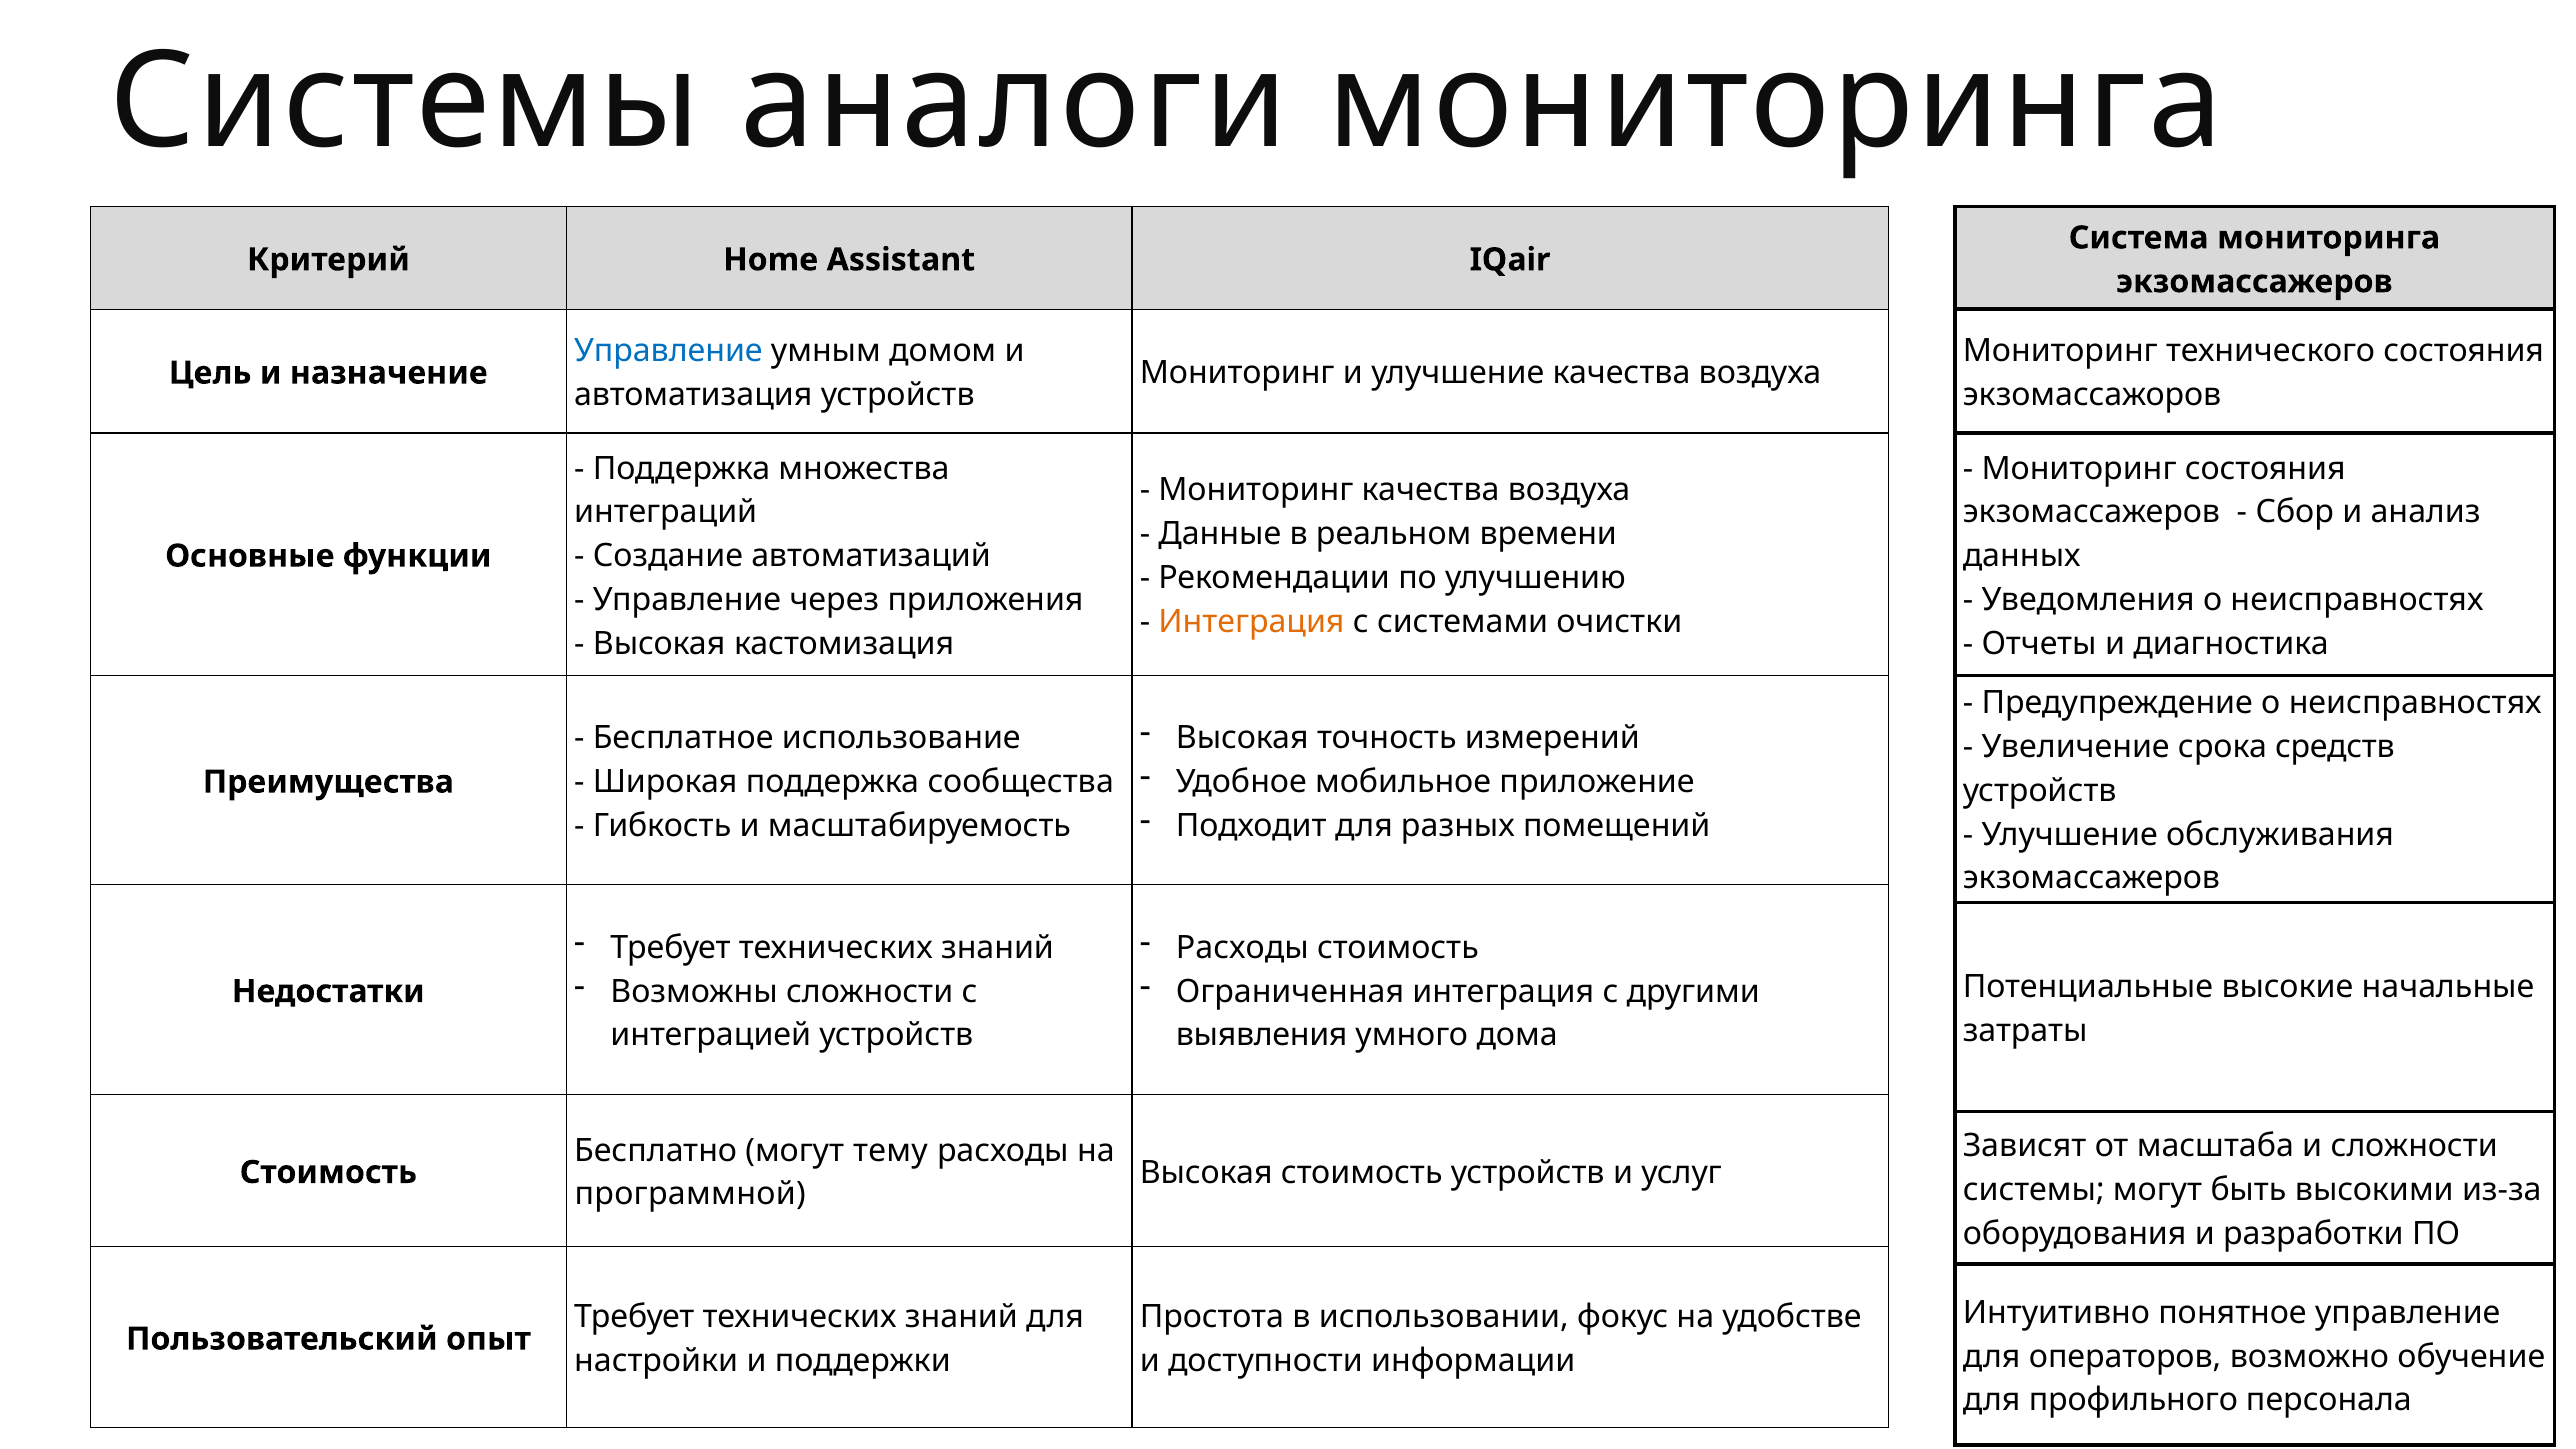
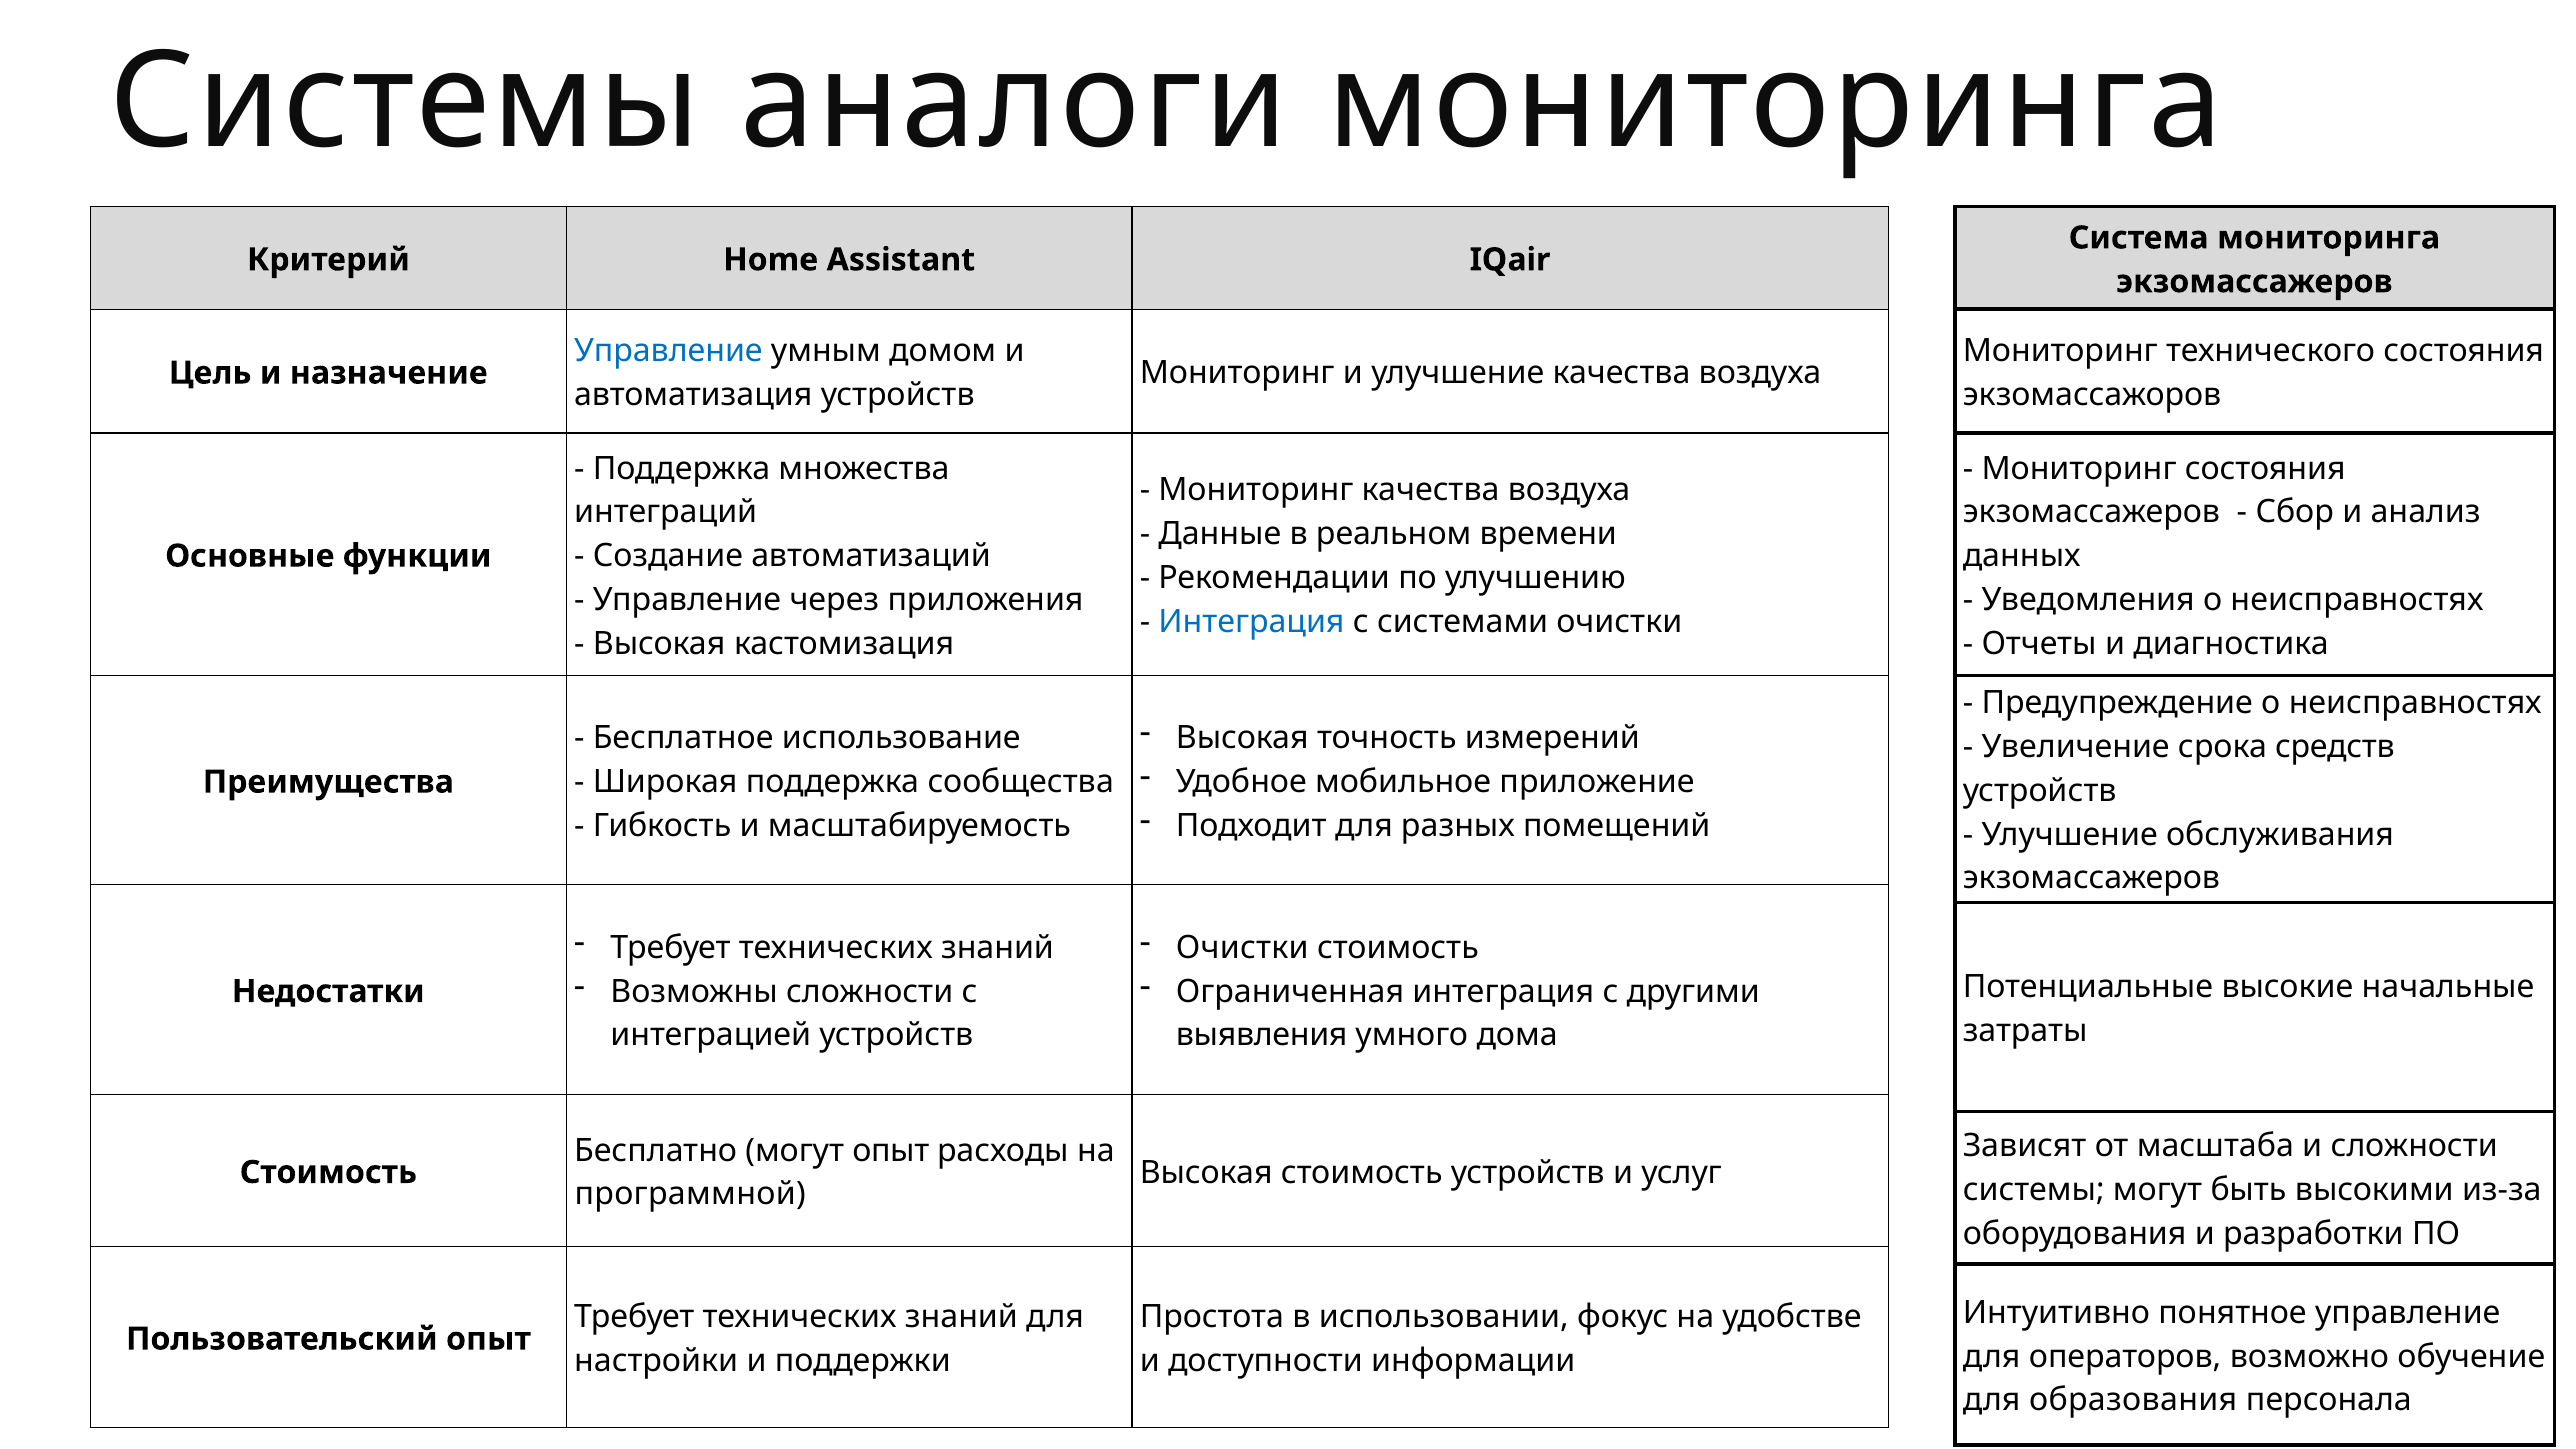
Интеграция at (1251, 622) colour: orange -> blue
Расходы at (1242, 948): Расходы -> Очистки
могут тему: тему -> опыт
профильного: профильного -> образования
